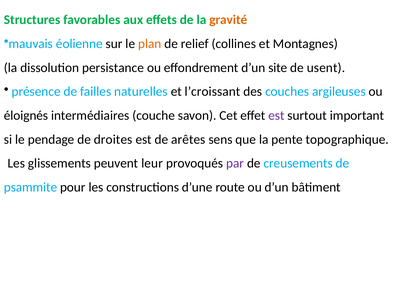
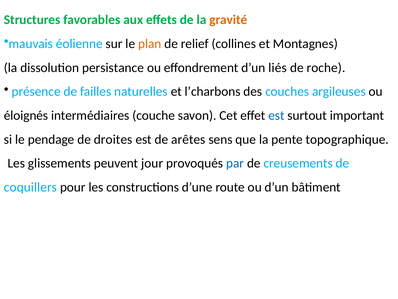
site: site -> liés
usent: usent -> roche
l’croissant: l’croissant -> l’charbons
est at (276, 115) colour: purple -> blue
leur: leur -> jour
par colour: purple -> blue
psammite: psammite -> coquillers
